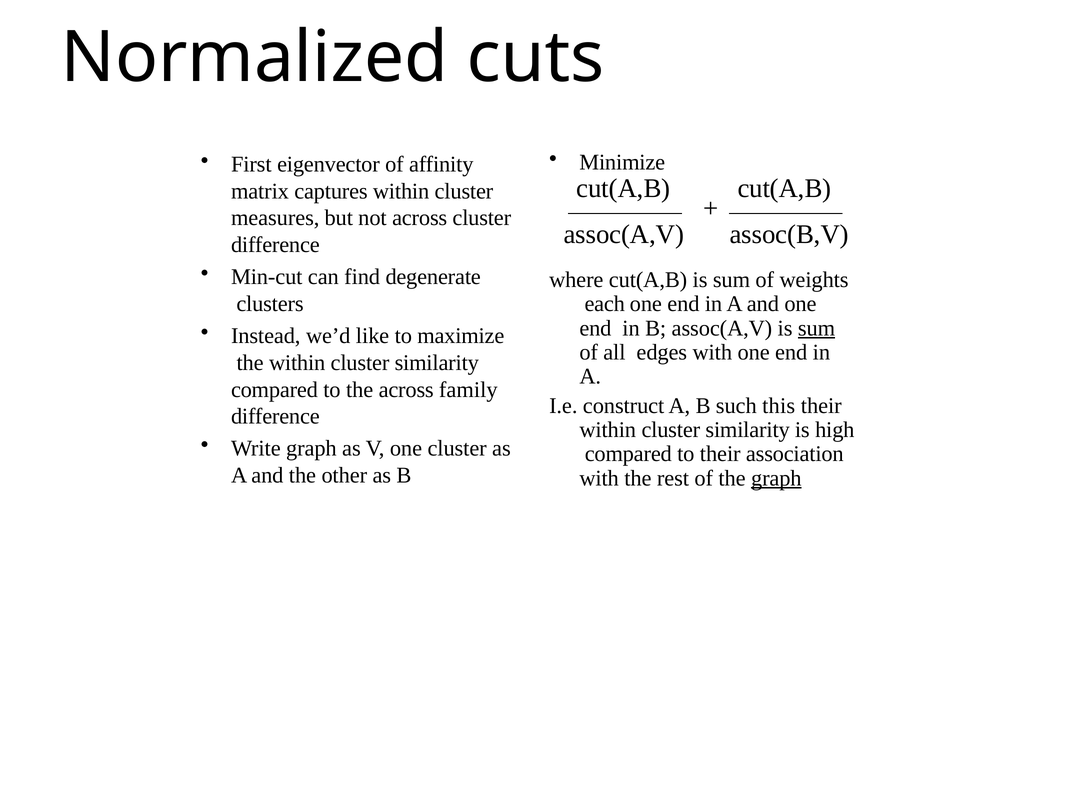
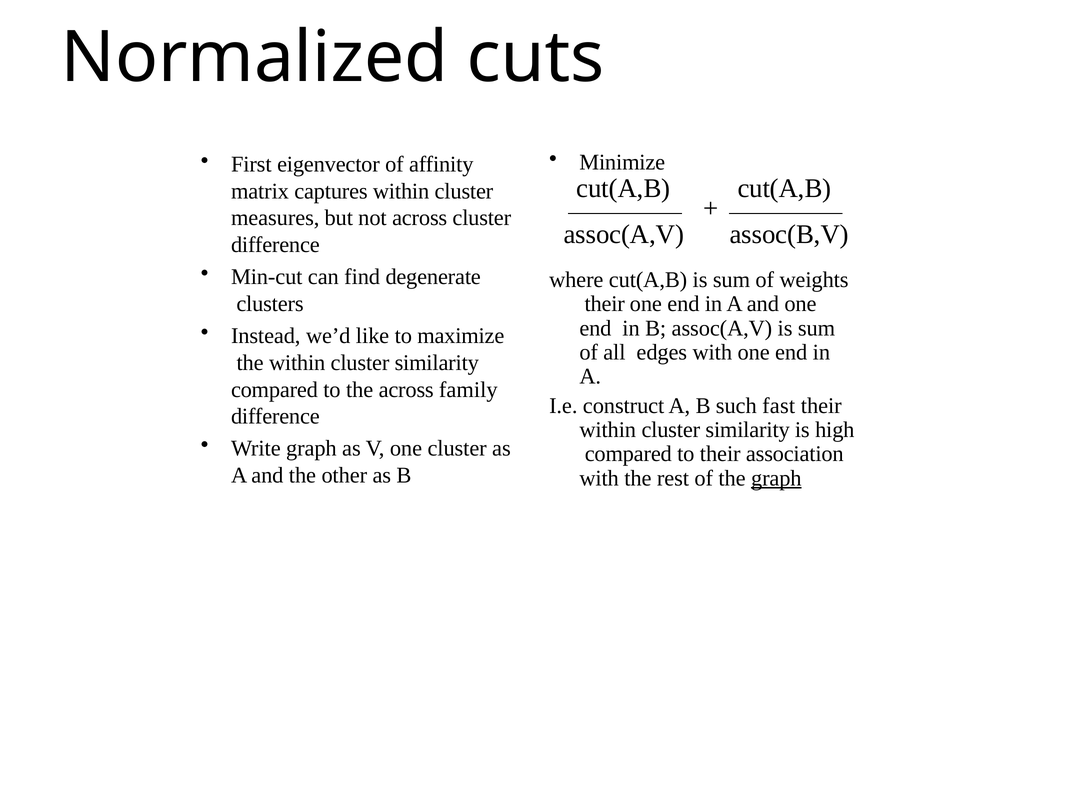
each at (605, 304): each -> their
sum at (817, 328) underline: present -> none
this: this -> fast
